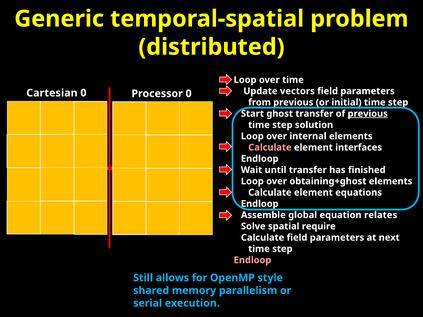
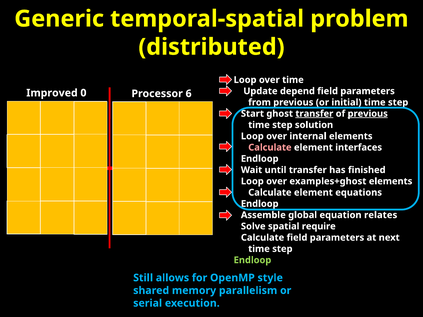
vectors: vectors -> depend
Cartesian: Cartesian -> Improved
Processor 0: 0 -> 6
transfer at (314, 114) underline: none -> present
obtaining+ghost: obtaining+ghost -> examples+ghost
Endloop at (252, 260) colour: pink -> light green
